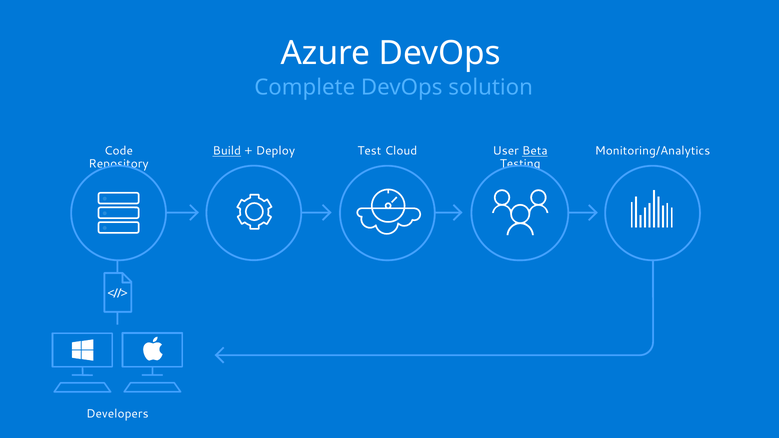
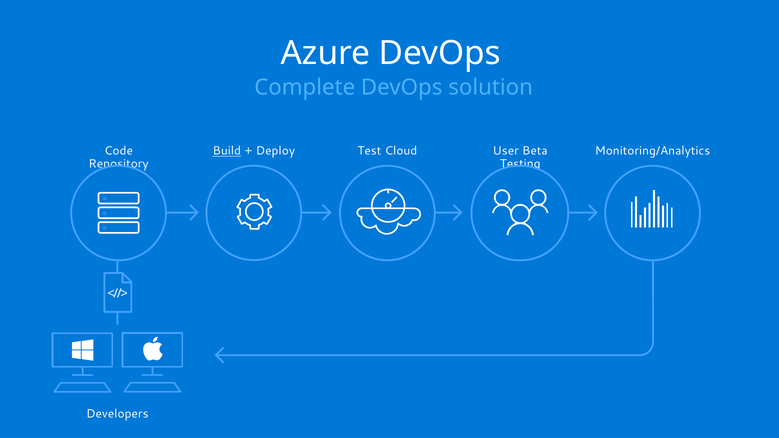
Beta underline: present -> none
